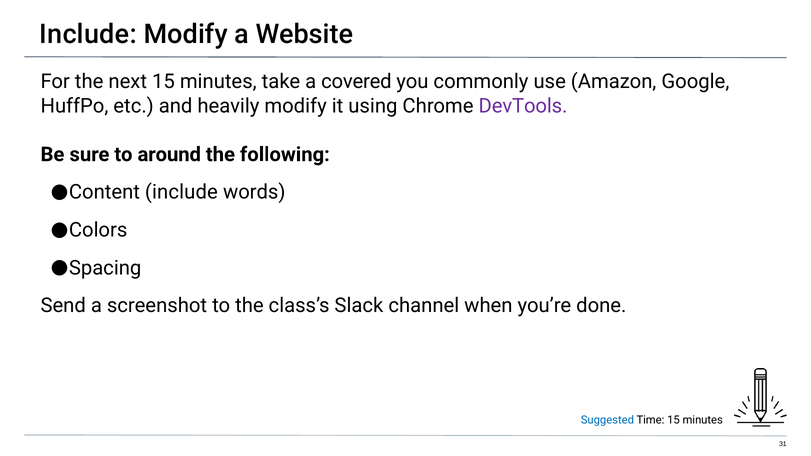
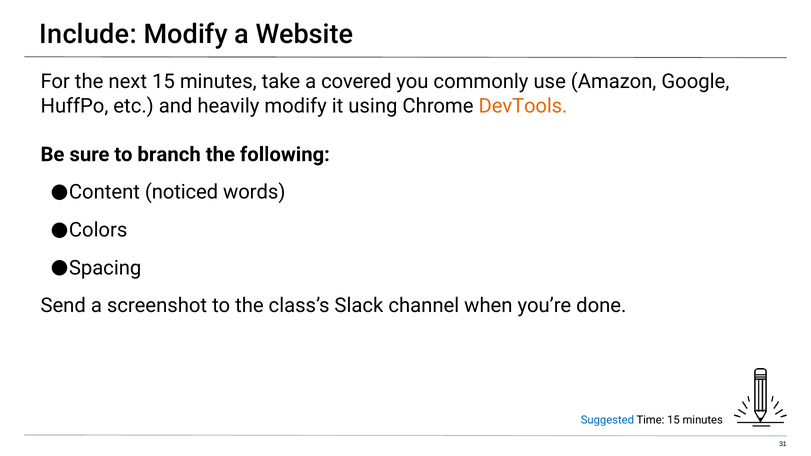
DevTools colour: purple -> orange
around: around -> branch
include at (181, 192): include -> noticed
